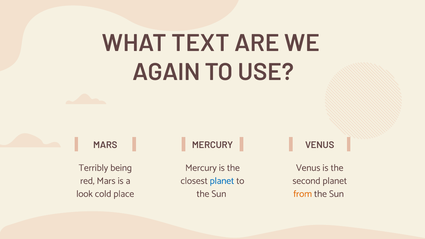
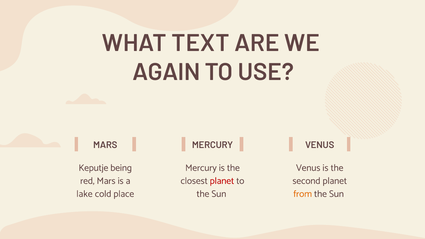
Terribly: Terribly -> Keputje
planet at (222, 181) colour: blue -> red
look: look -> lake
